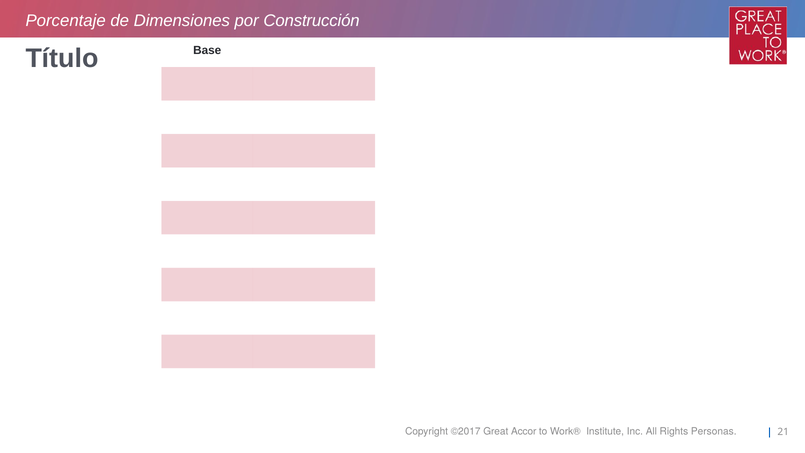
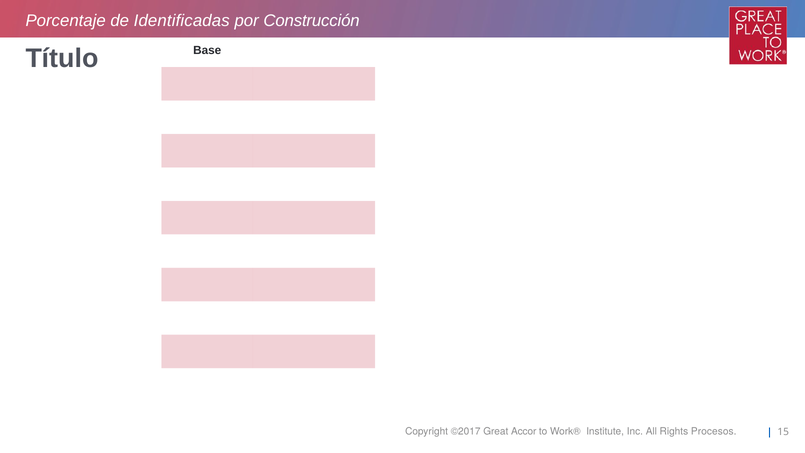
Dimensiones: Dimensiones -> Identificadas
Personas: Personas -> Procesos
21: 21 -> 15
